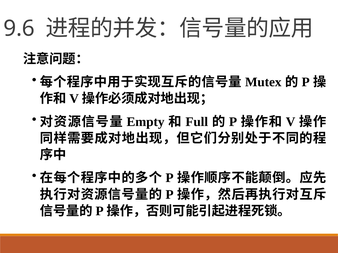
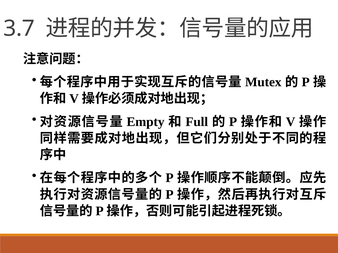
9.6: 9.6 -> 3.7
